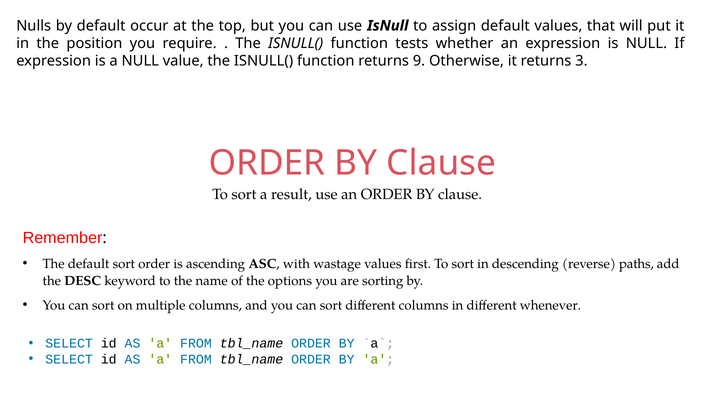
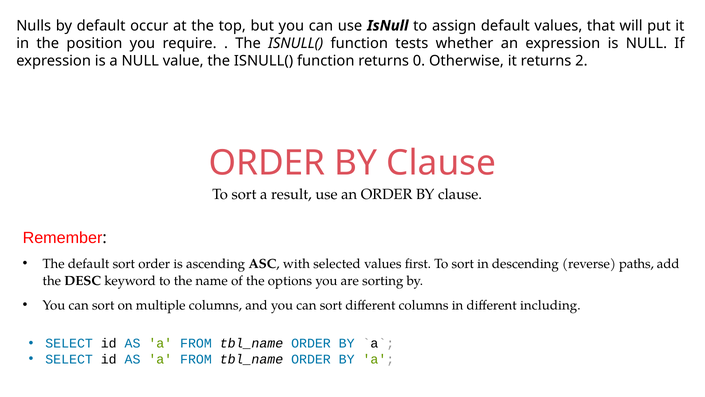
9: 9 -> 0
3: 3 -> 2
wastage: wastage -> selected
whenever: whenever -> including
